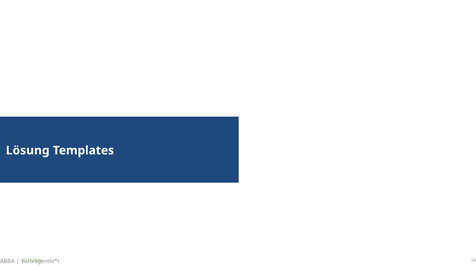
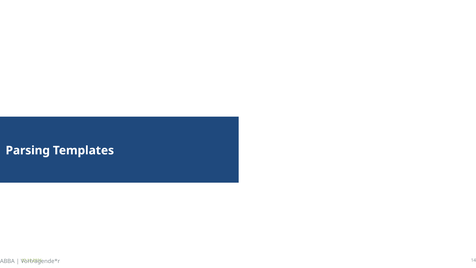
Lösung: Lösung -> Parsing
